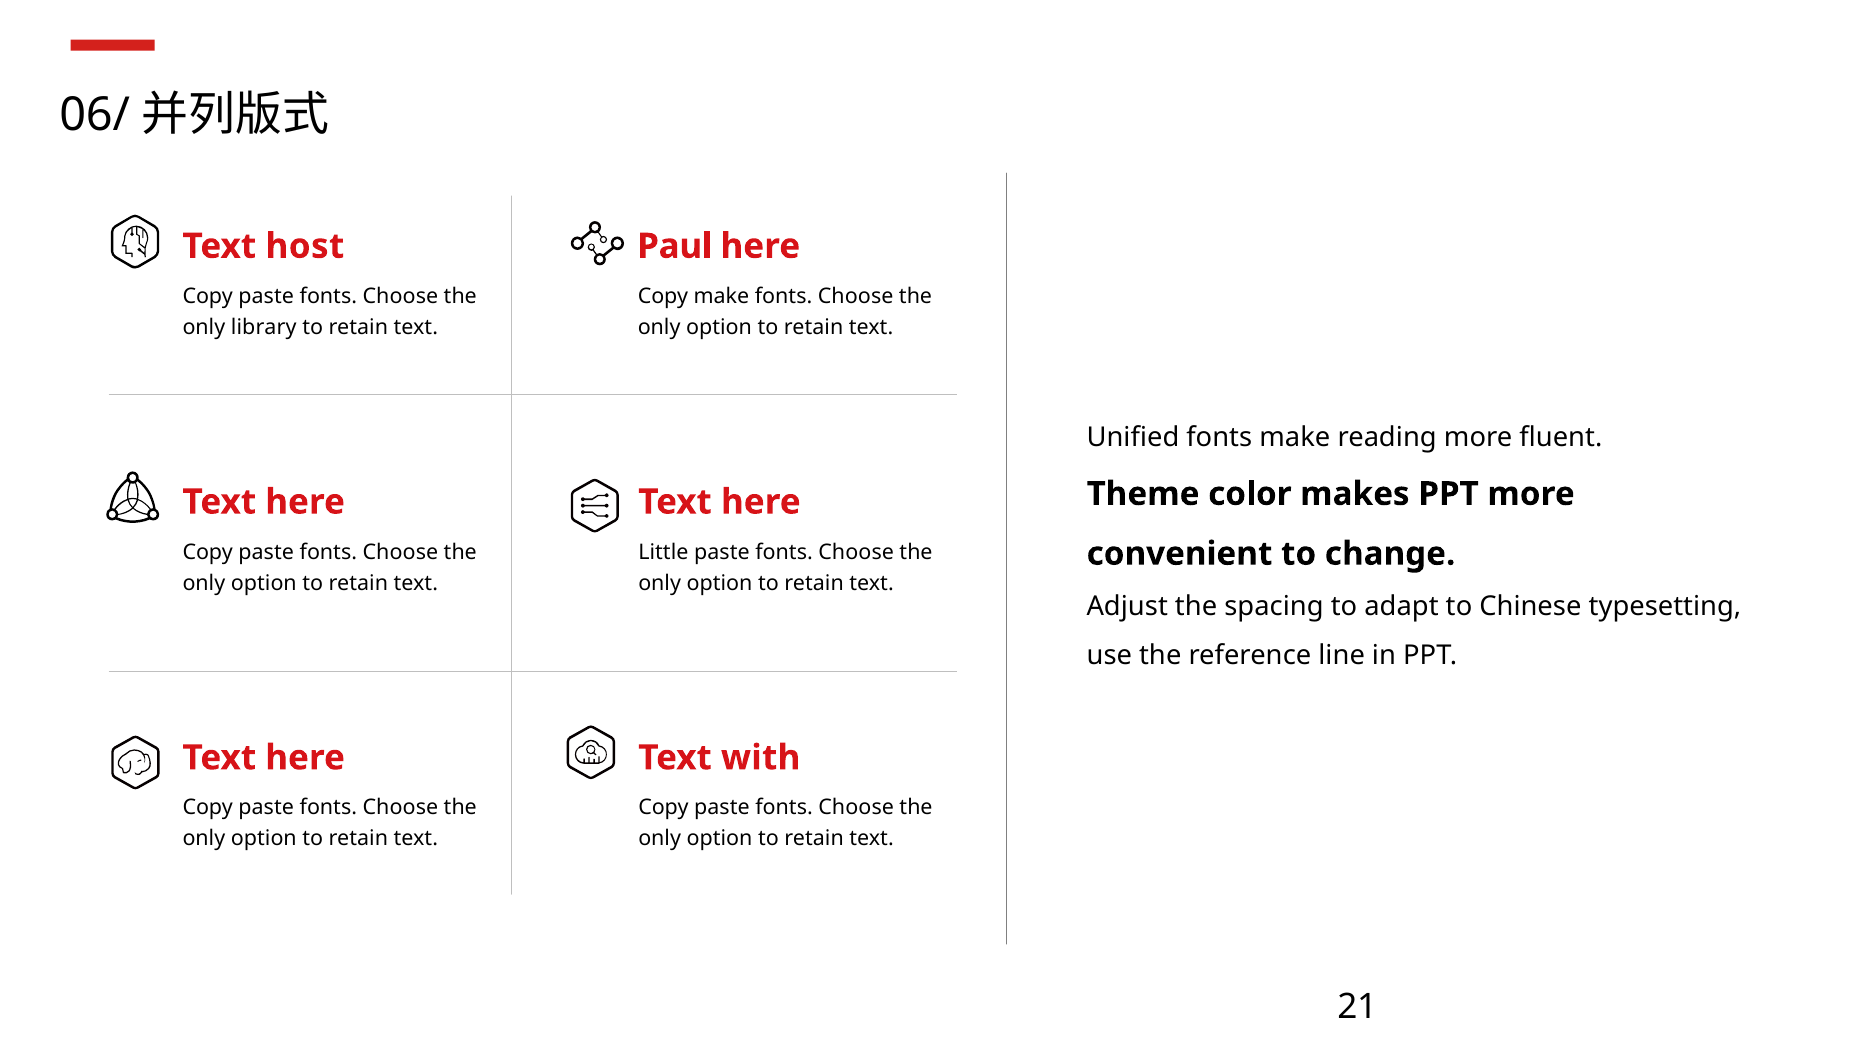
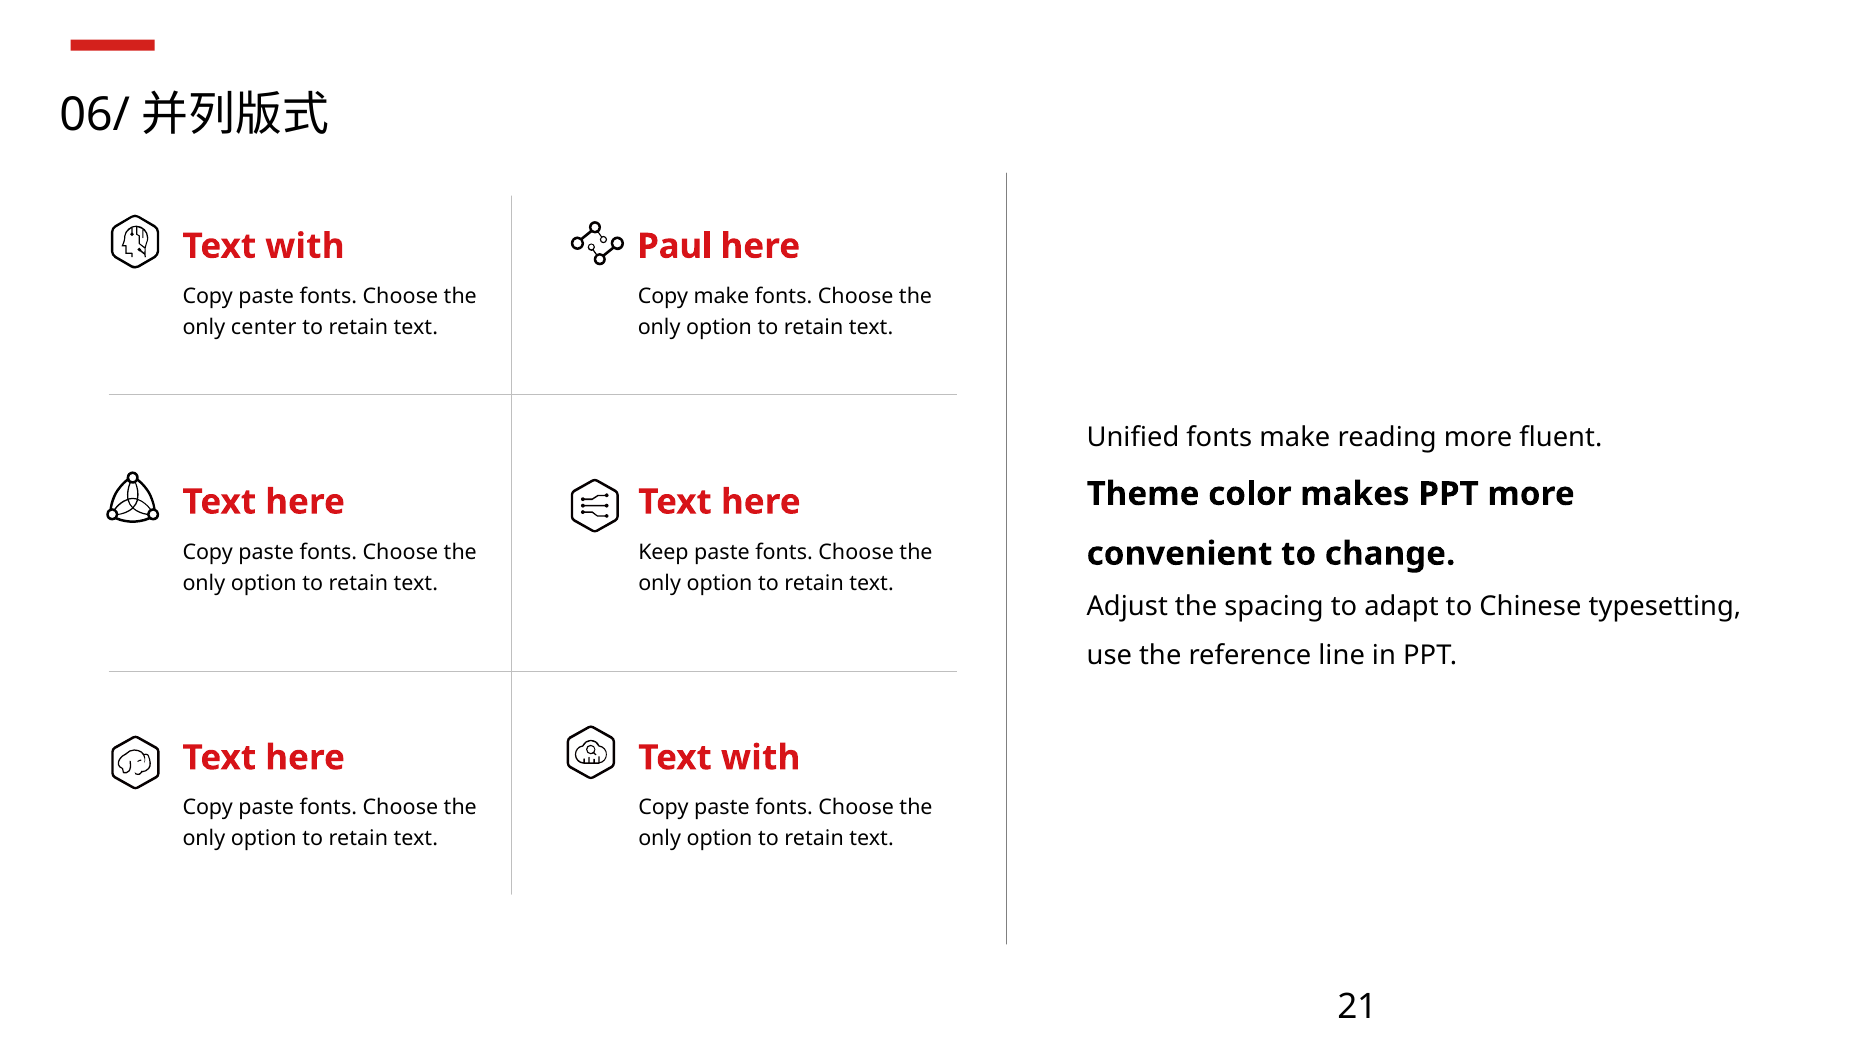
host at (305, 246): host -> with
library: library -> center
Little: Little -> Keep
